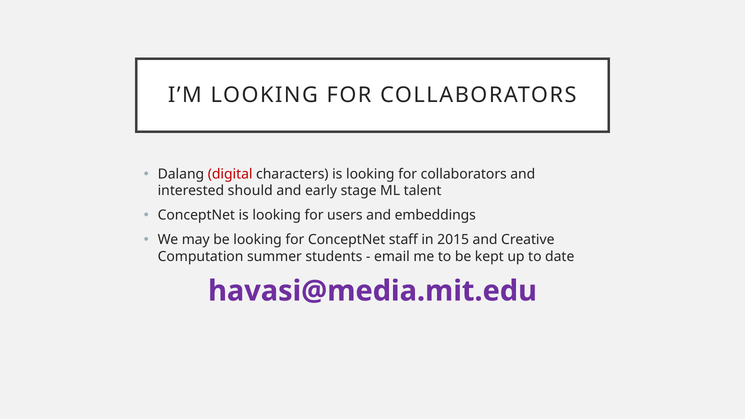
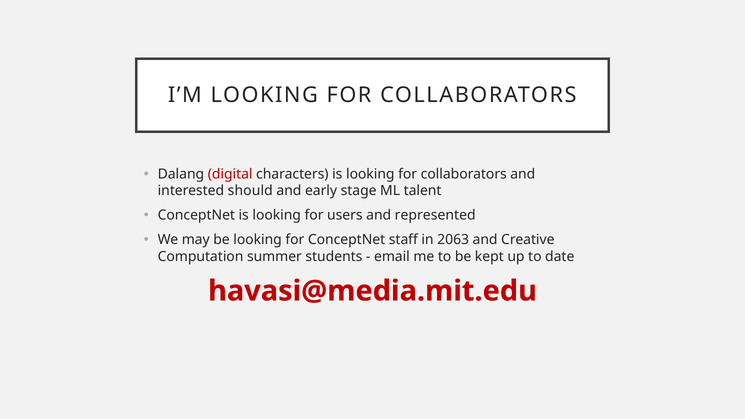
embeddings: embeddings -> represented
2015: 2015 -> 2063
havasi@media.mit.edu colour: purple -> red
